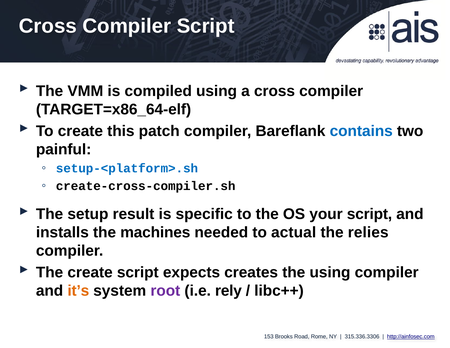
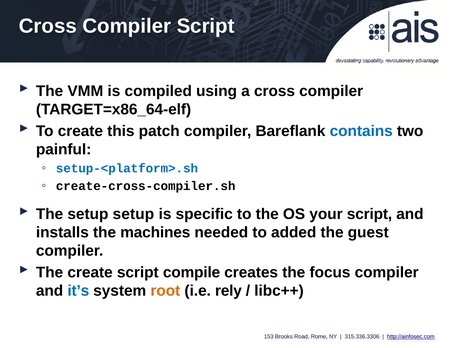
setup result: result -> setup
actual: actual -> added
relies: relies -> guest
expects: expects -> compile
the using: using -> focus
it’s colour: orange -> blue
root colour: purple -> orange
